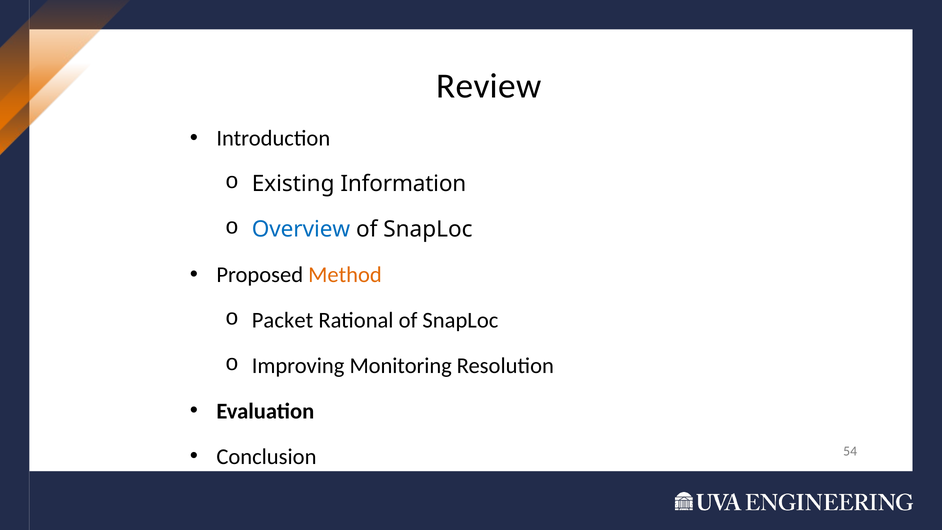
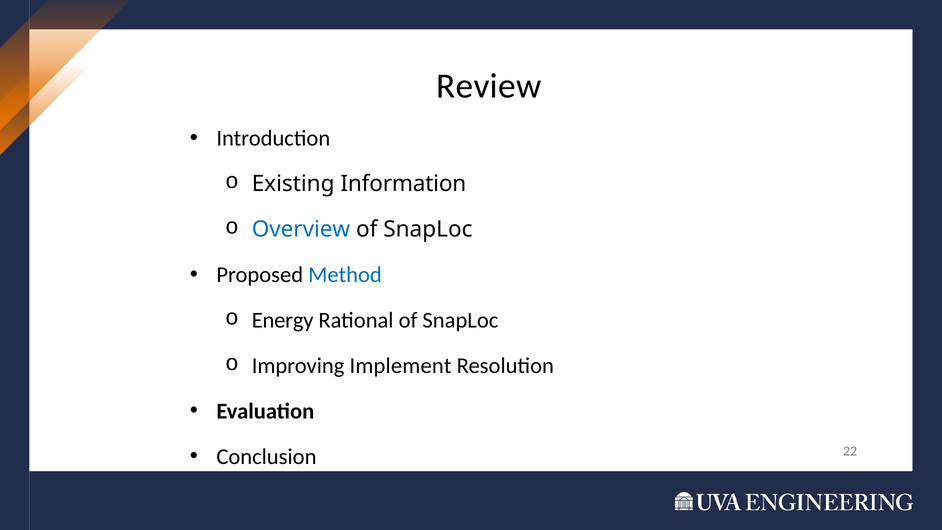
Method colour: orange -> blue
Packet: Packet -> Energy
Monitoring: Monitoring -> Implement
54: 54 -> 22
